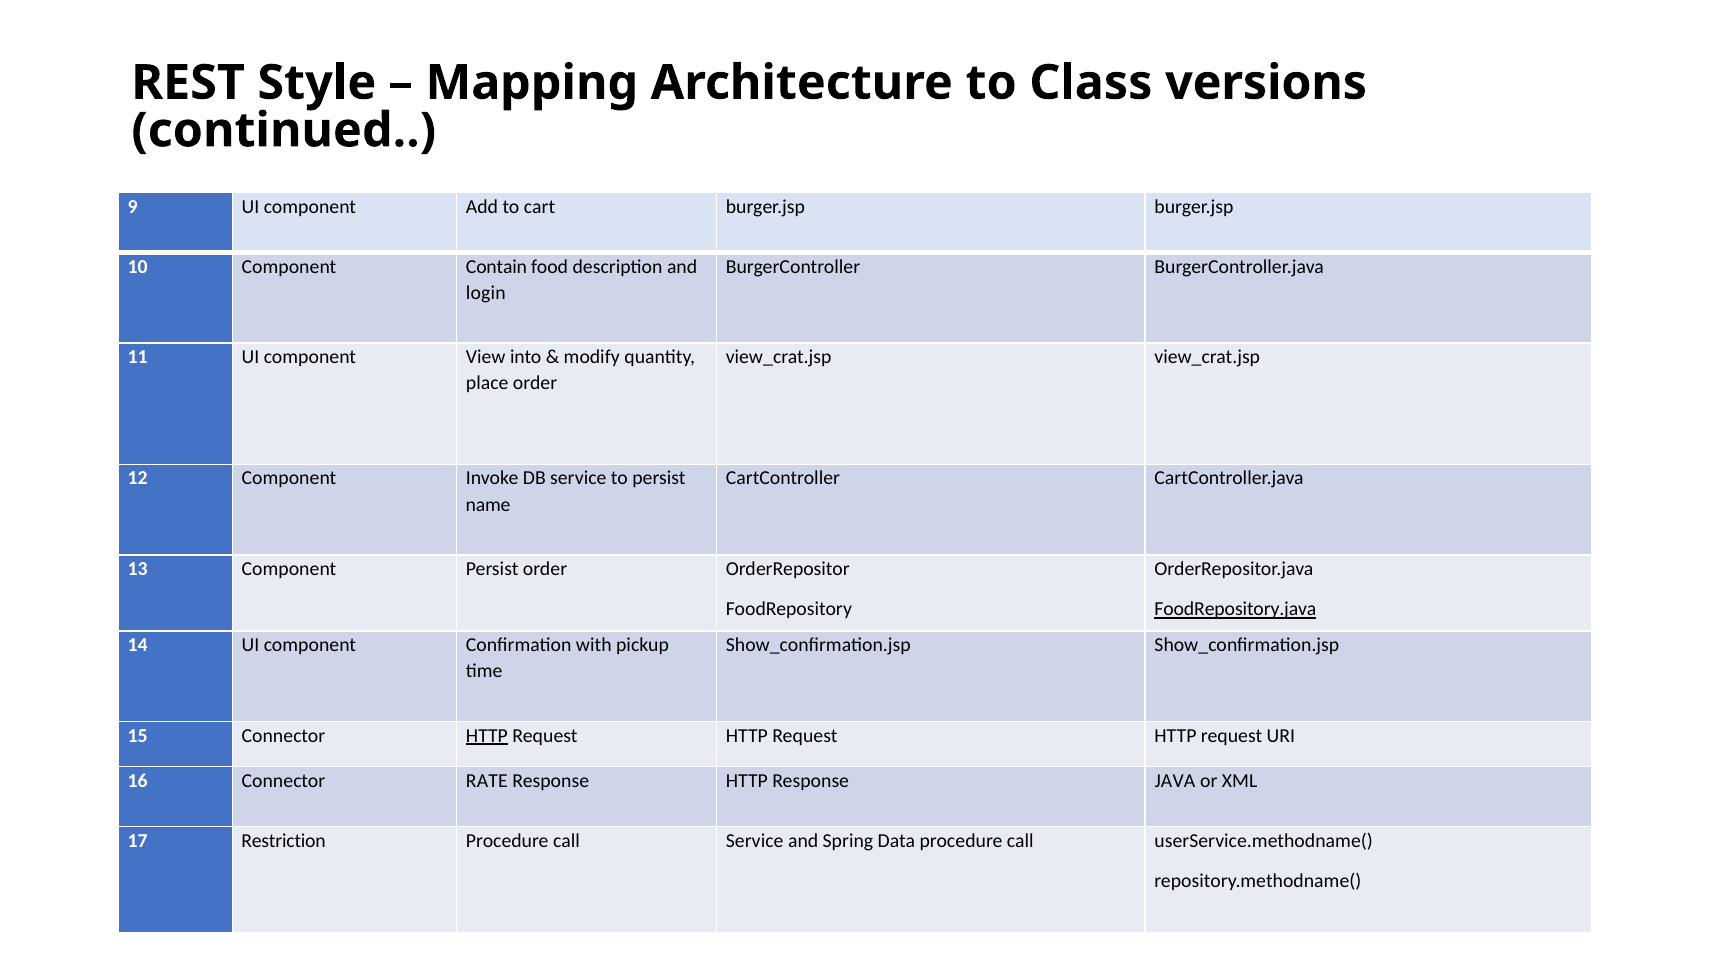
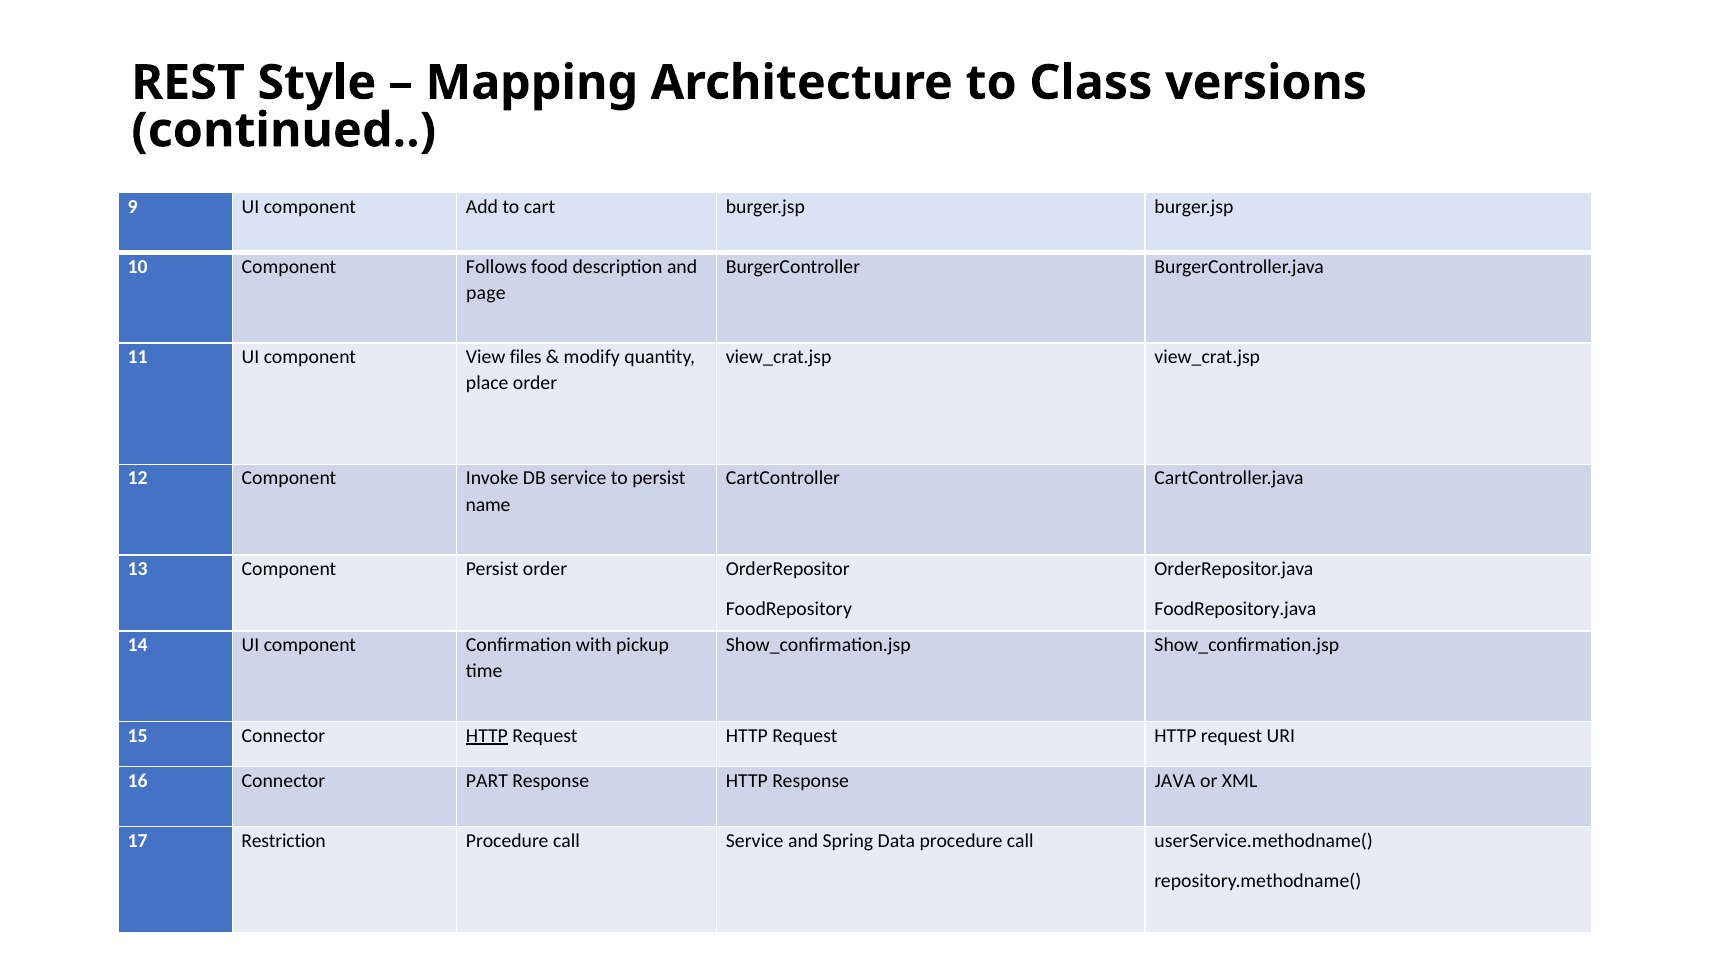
Contain: Contain -> Follows
login: login -> page
into: into -> files
FoodRepository.java underline: present -> none
RATE: RATE -> PART
